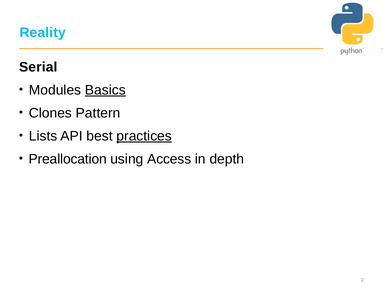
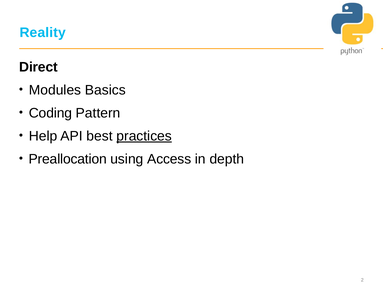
Serial: Serial -> Direct
Basics underline: present -> none
Clones: Clones -> Coding
Lists: Lists -> Help
